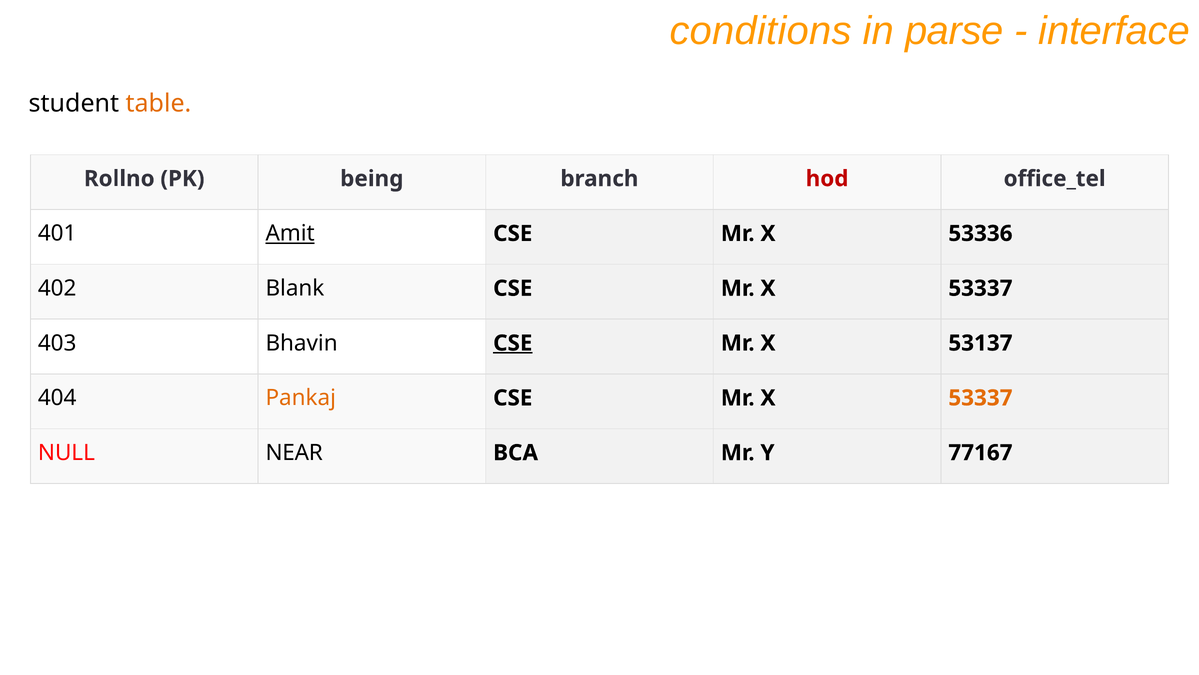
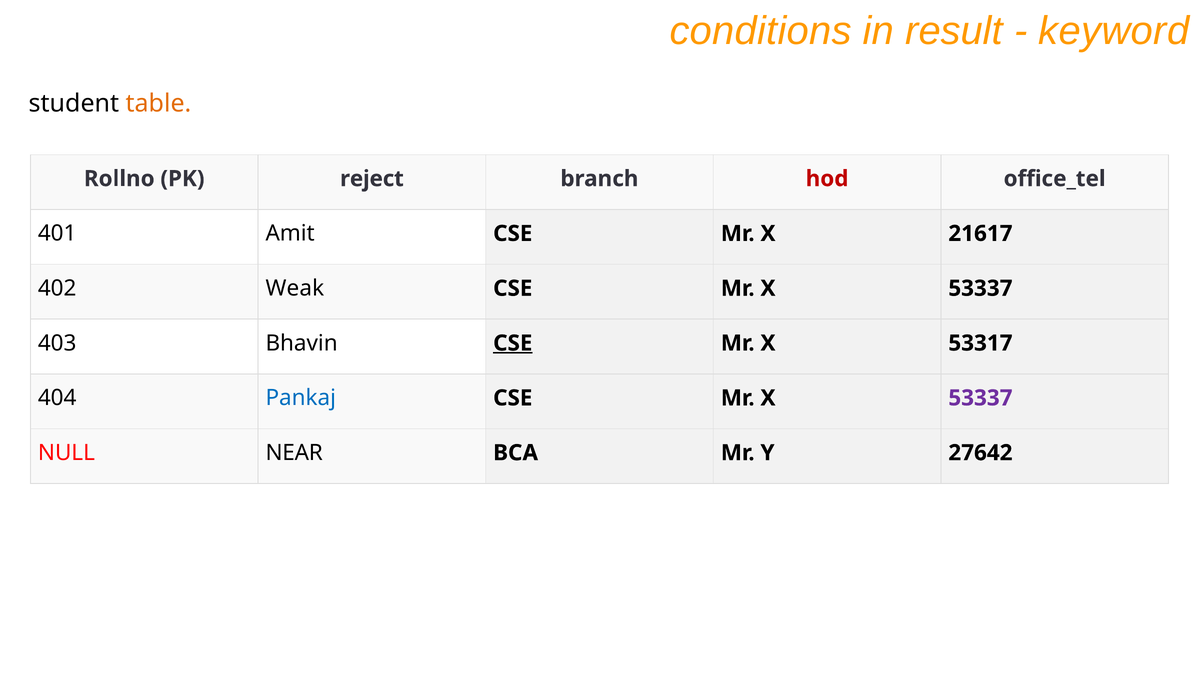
parse: parse -> result
interface: interface -> keyword
being: being -> reject
Amit underline: present -> none
53336: 53336 -> 21617
Blank: Blank -> Weak
53137: 53137 -> 53317
Pankaj colour: orange -> blue
53337 at (980, 398) colour: orange -> purple
77167: 77167 -> 27642
